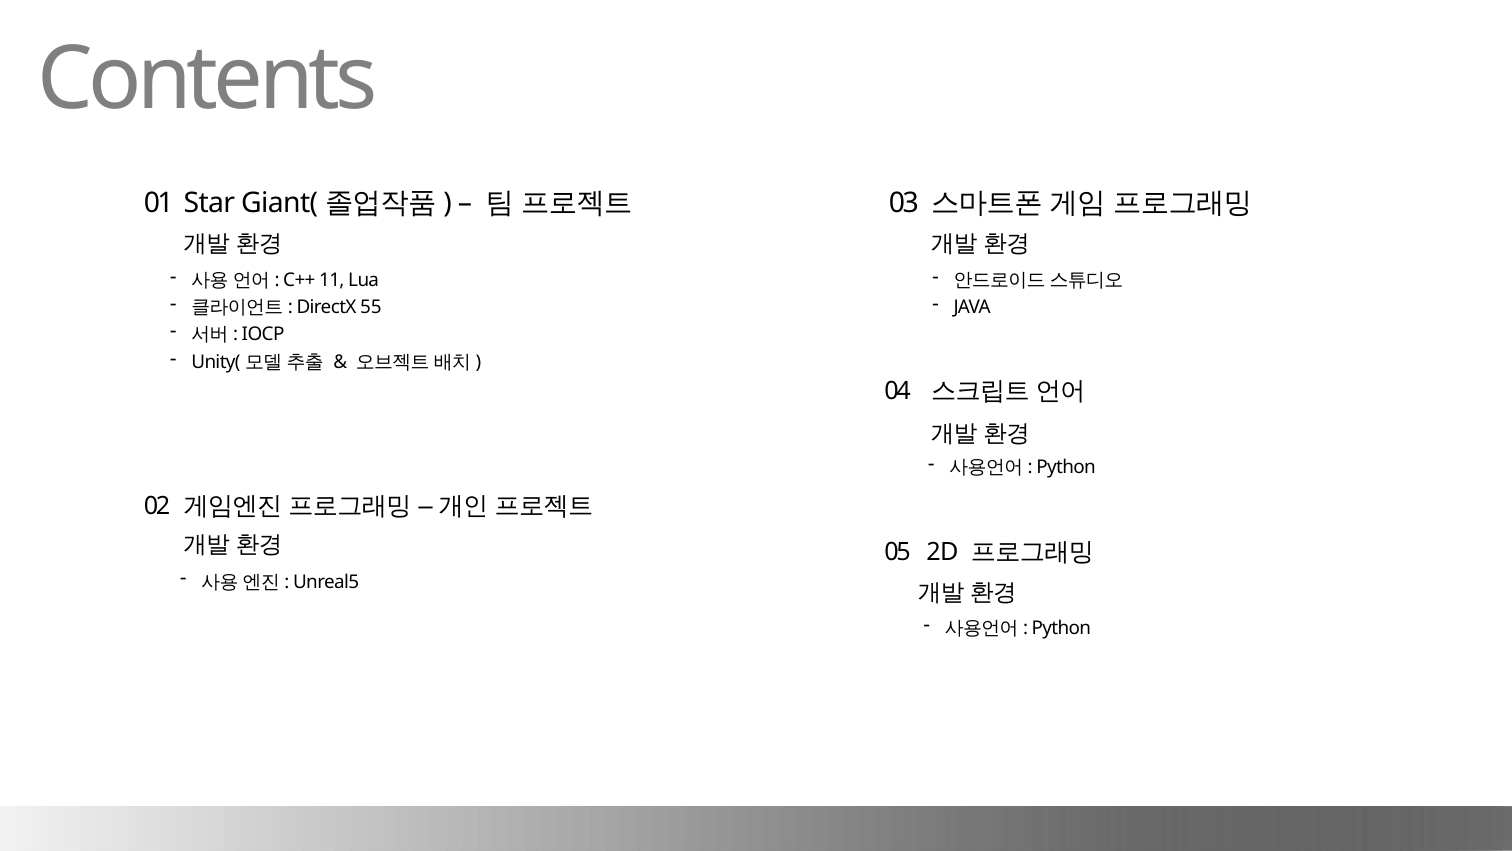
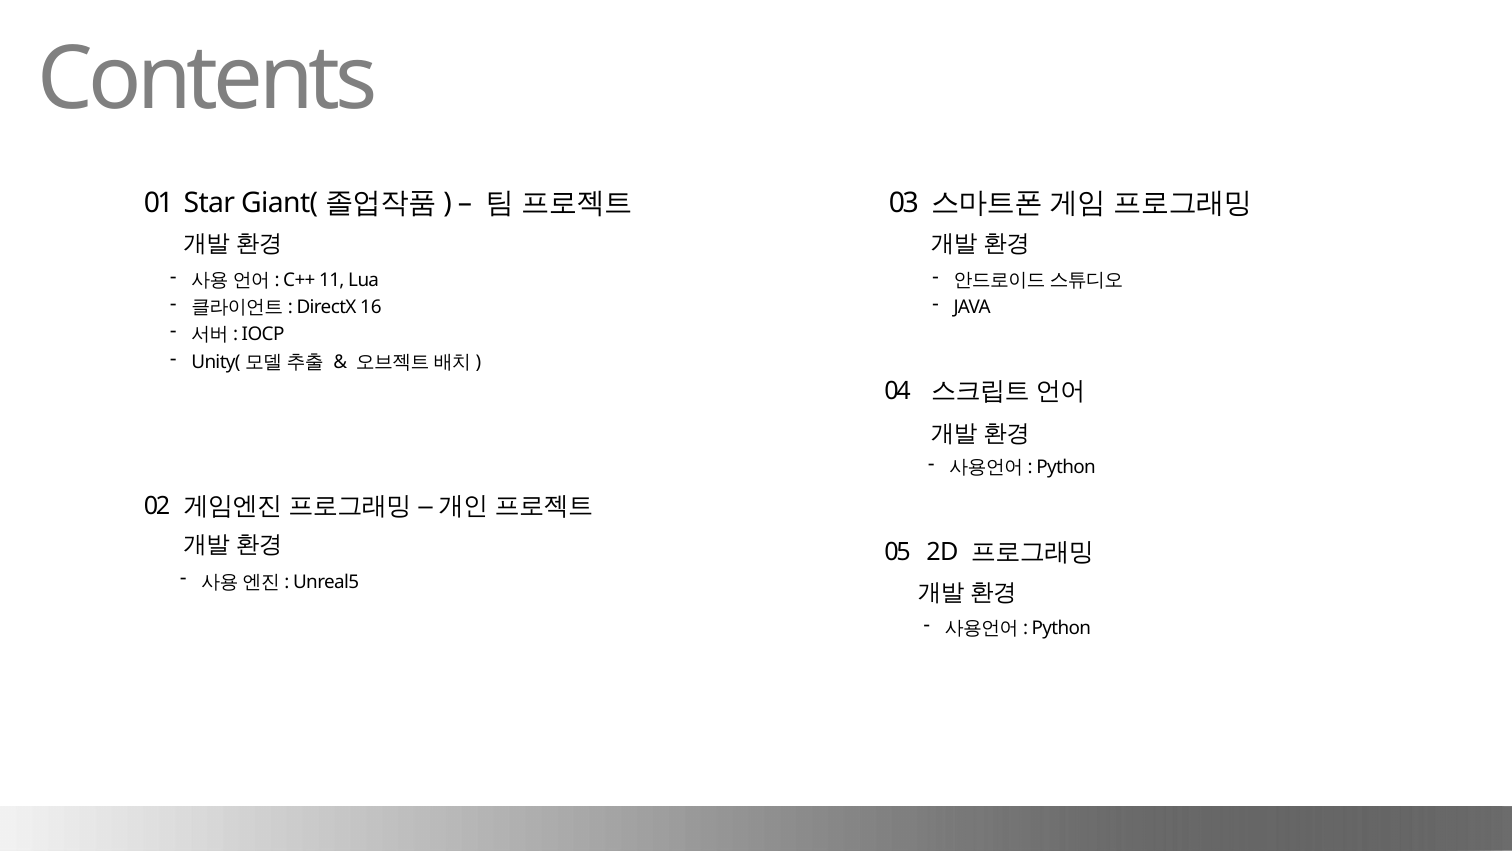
55: 55 -> 16
